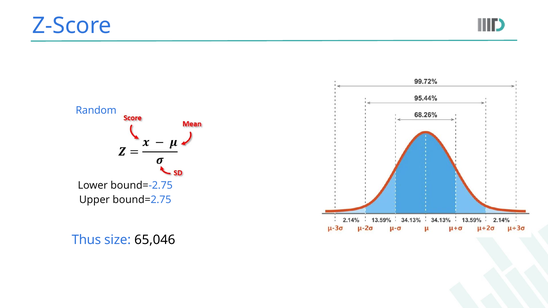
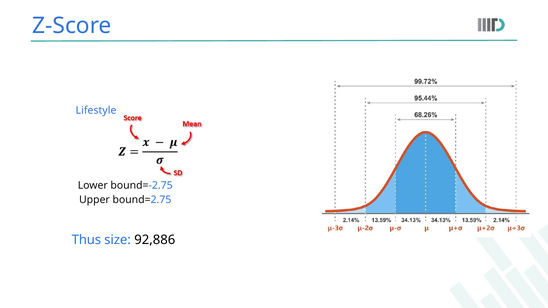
Random: Random -> Lifestyle
65,046: 65,046 -> 92,886
